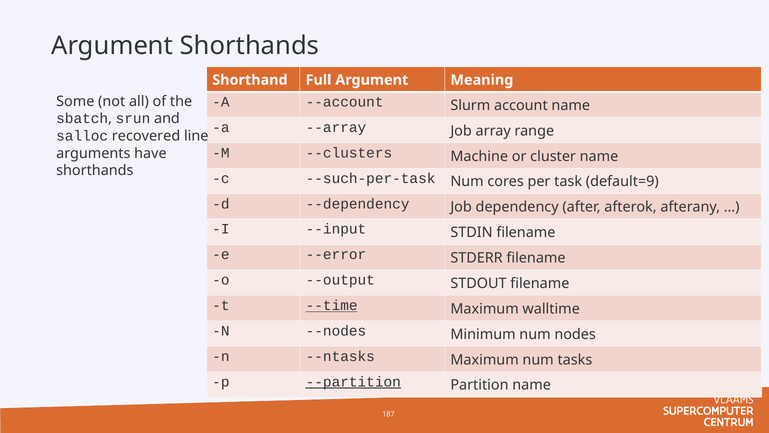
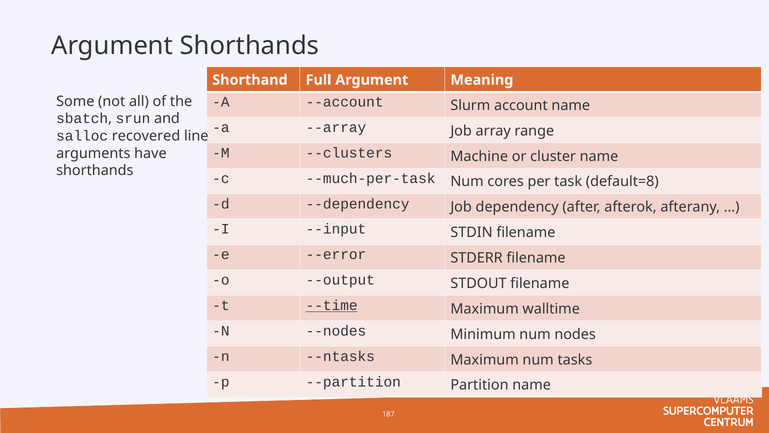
--such-per-task: --such-per-task -> --much-per-task
default=9: default=9 -> default=8
--partition underline: present -> none
